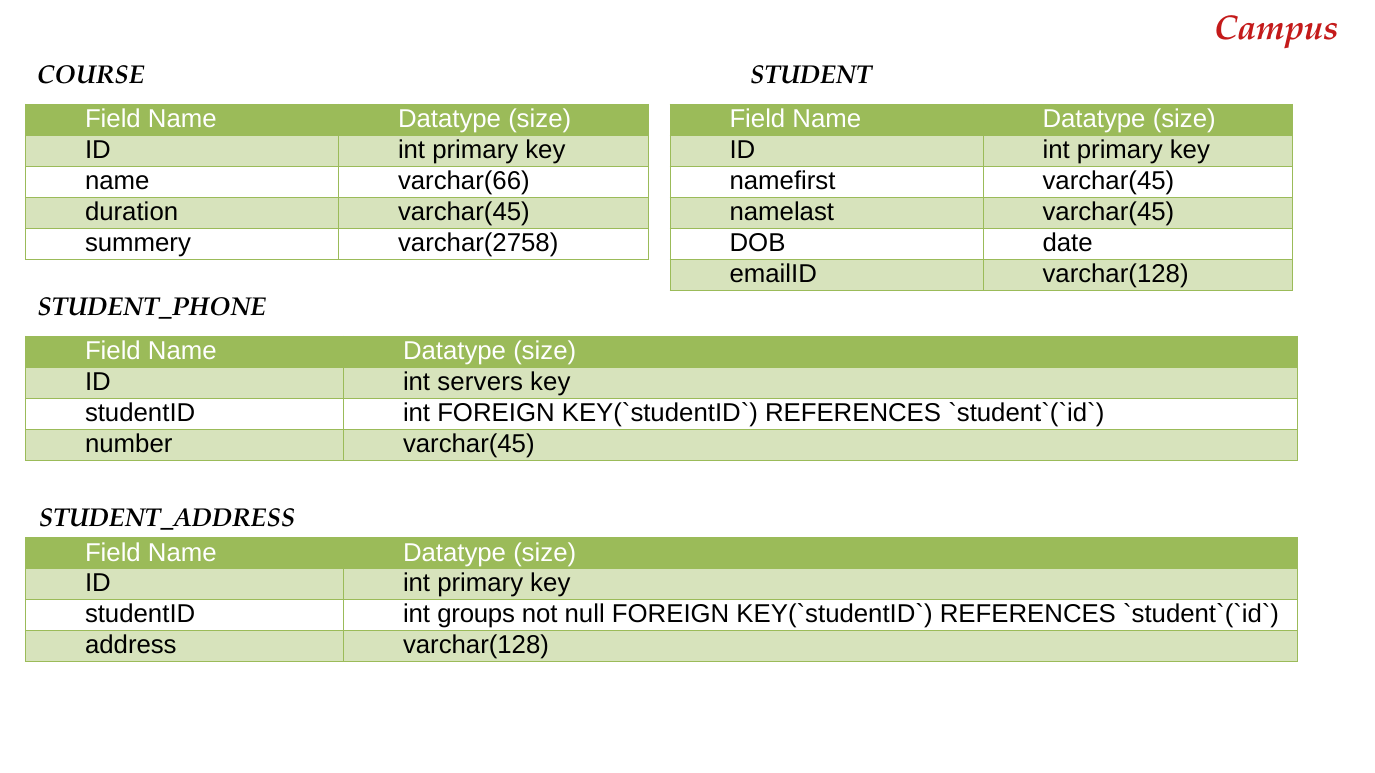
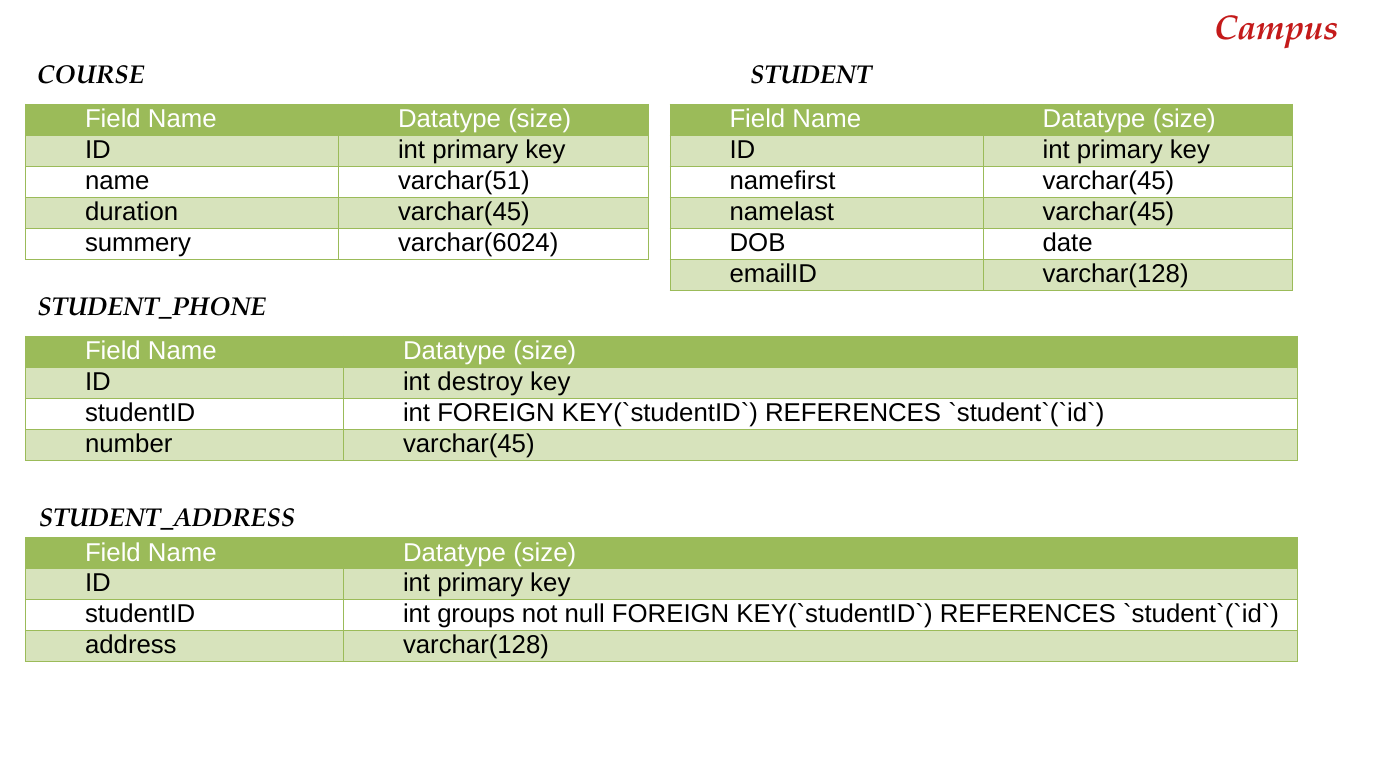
varchar(66: varchar(66 -> varchar(51
varchar(2758: varchar(2758 -> varchar(6024
servers: servers -> destroy
